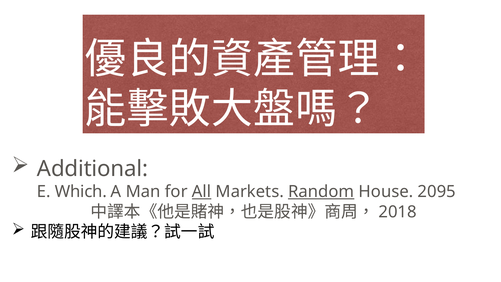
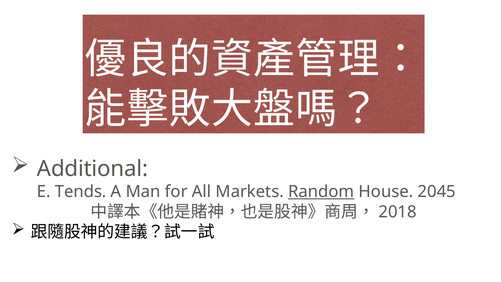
Which: Which -> Tends
All underline: present -> none
2095: 2095 -> 2045
